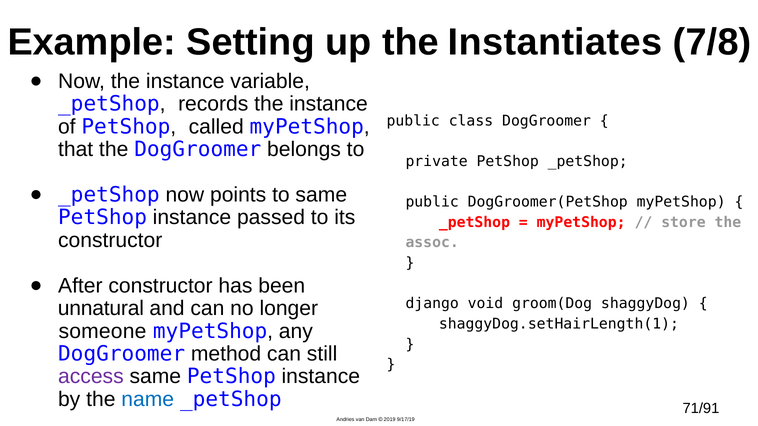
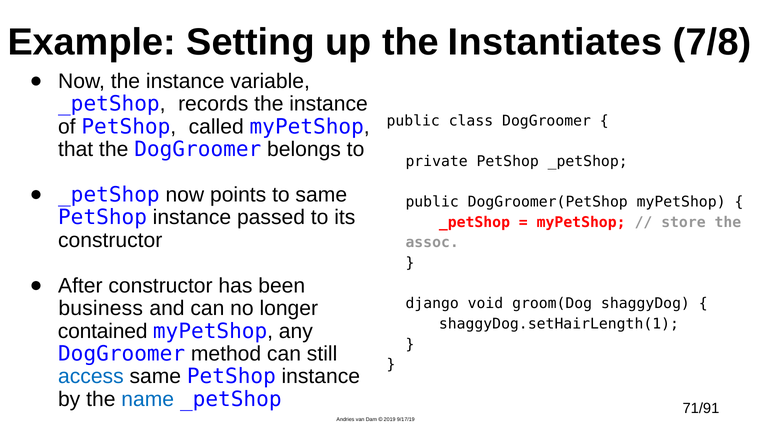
unnatural: unnatural -> business
someone: someone -> contained
access colour: purple -> blue
